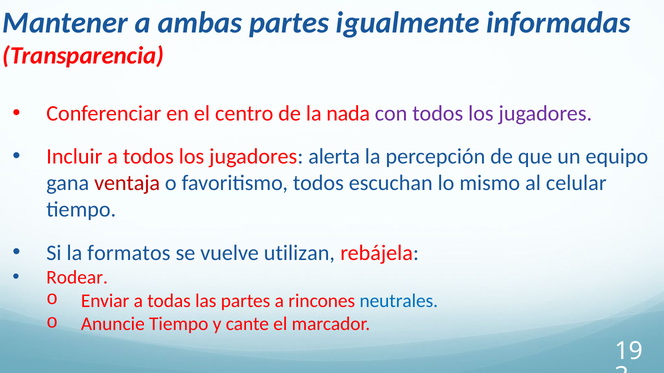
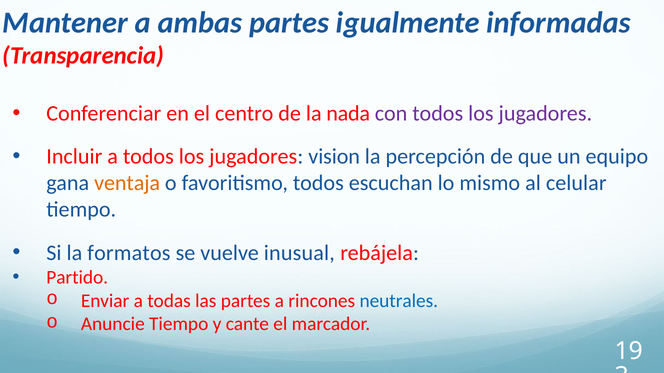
alerta: alerta -> vision
ventaja colour: red -> orange
utilizan: utilizan -> inusual
Rodear: Rodear -> Partido
